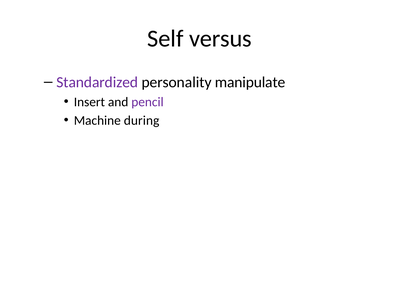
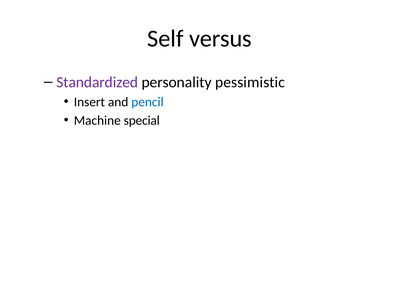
manipulate: manipulate -> pessimistic
pencil colour: purple -> blue
during: during -> special
